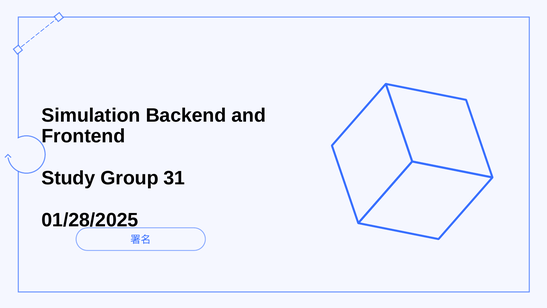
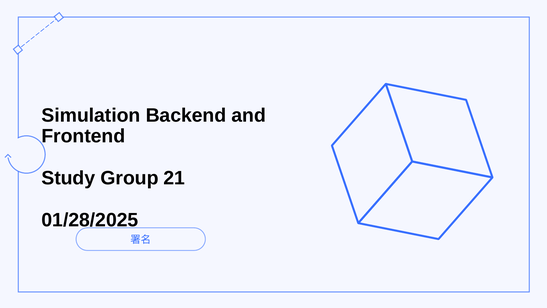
31: 31 -> 21
